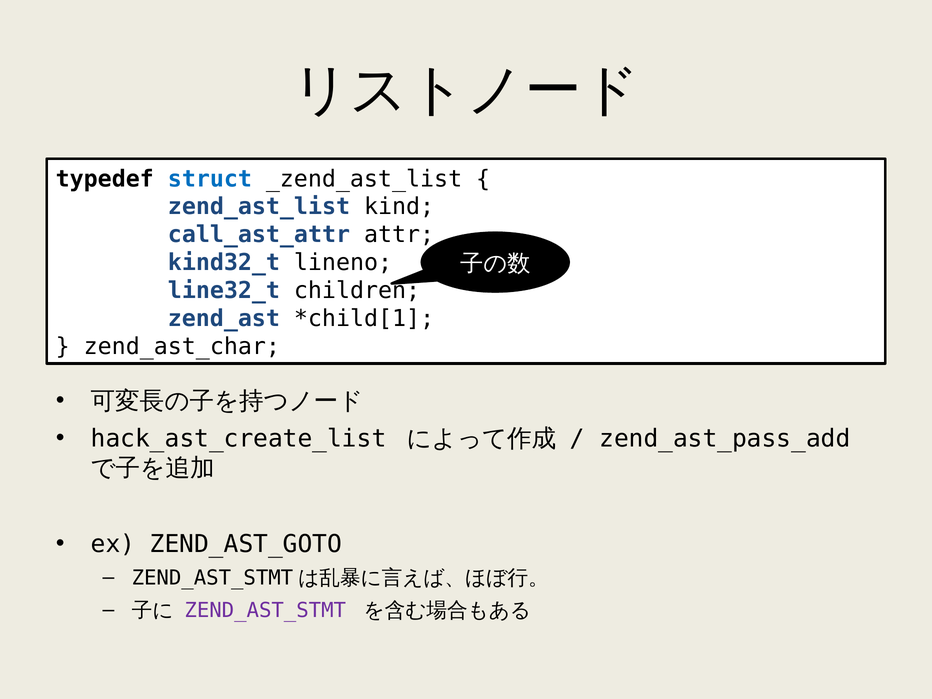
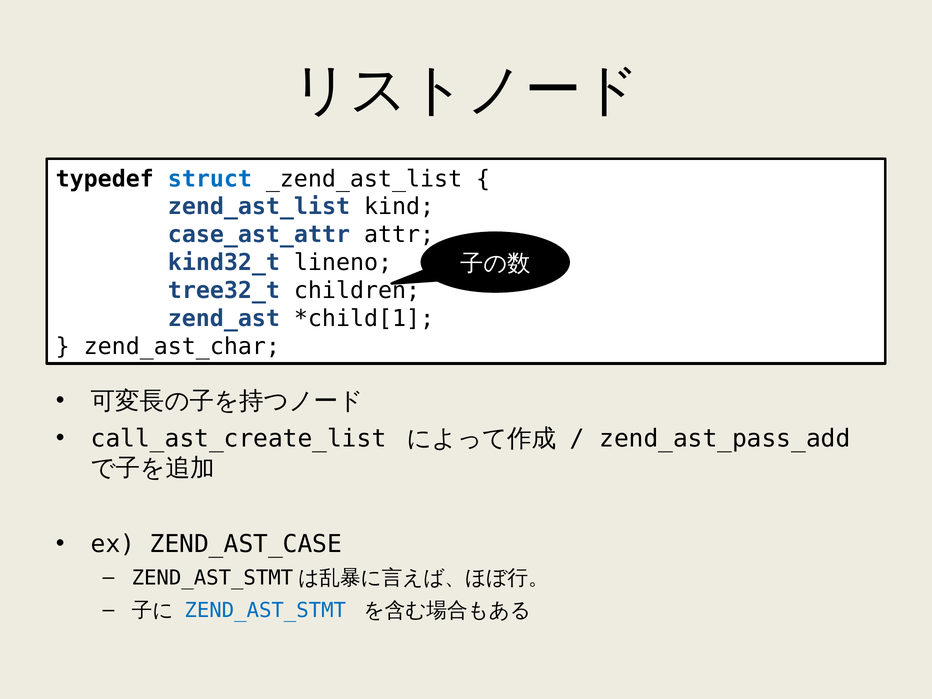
call_ast_attr: call_ast_attr -> case_ast_attr
line32_t: line32_t -> tree32_t
hack_ast_create_list: hack_ast_create_list -> call_ast_create_list
ZEND_AST_GOTO: ZEND_AST_GOTO -> ZEND_AST_CASE
ZEND_AST_STMT colour: purple -> blue
